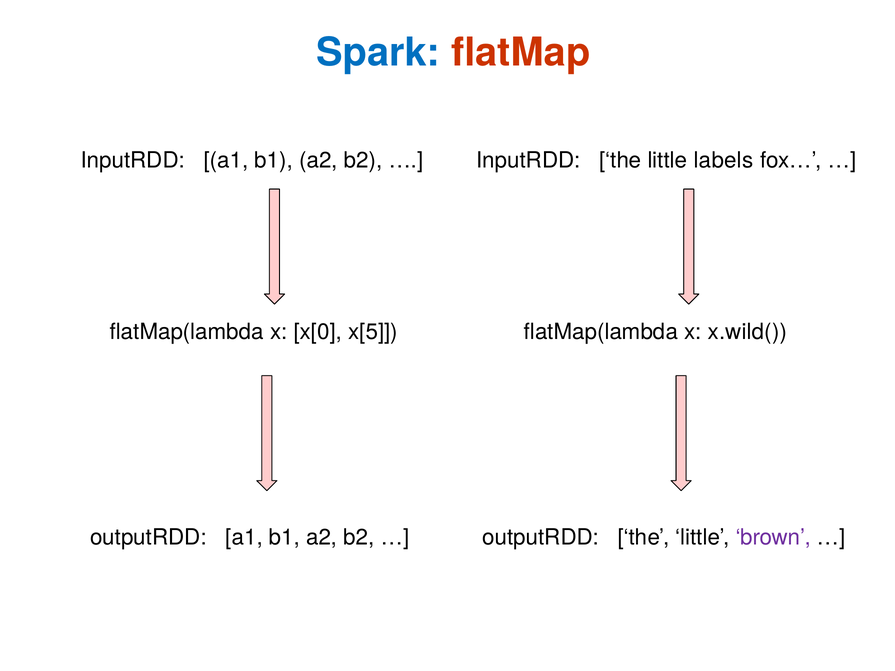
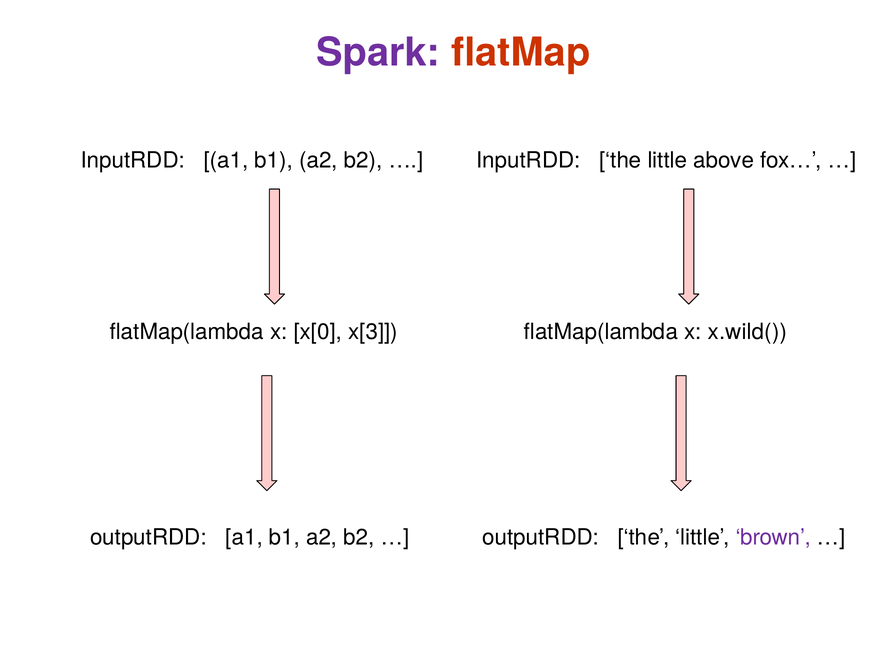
Spark colour: blue -> purple
labels: labels -> above
x[5: x[5 -> x[3
